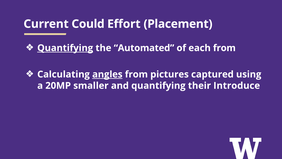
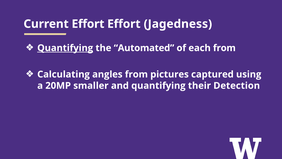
Current Could: Could -> Effort
Placement: Placement -> Jagedness
angles underline: present -> none
Introduce: Introduce -> Detection
